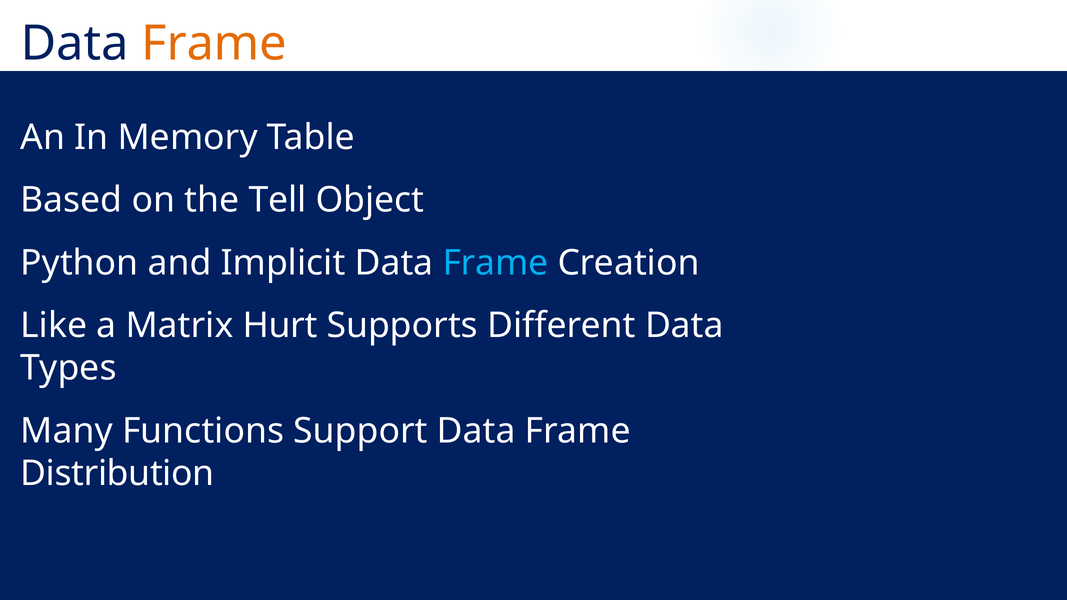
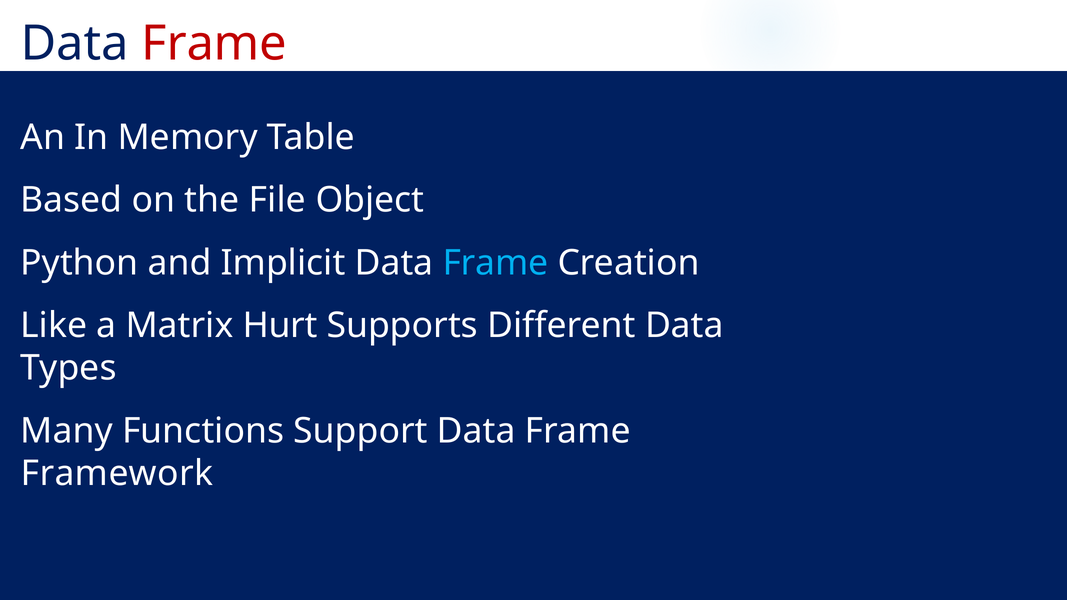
Frame at (214, 44) colour: orange -> red
Tell: Tell -> File
Distribution: Distribution -> Framework
